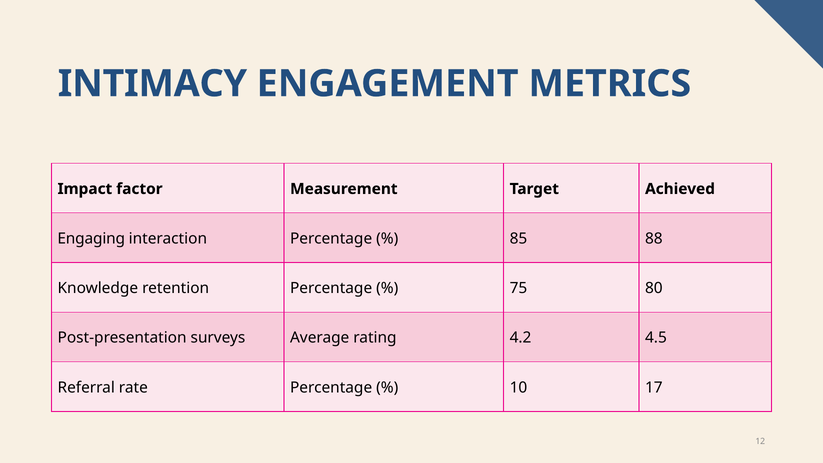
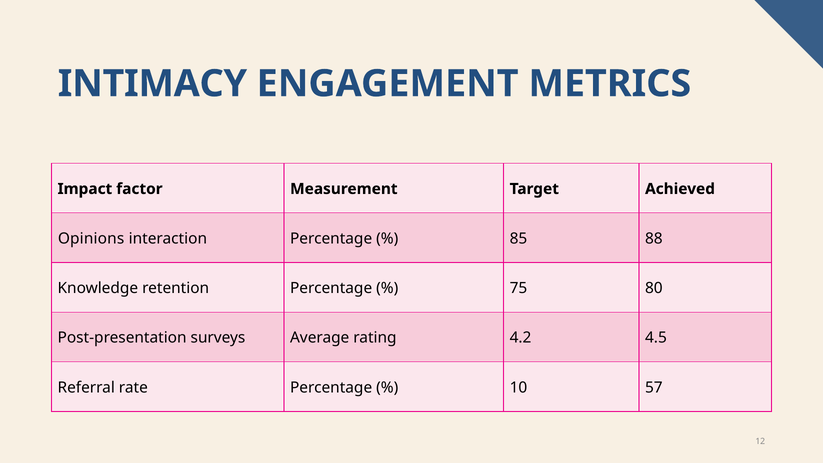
Engaging: Engaging -> Opinions
17: 17 -> 57
